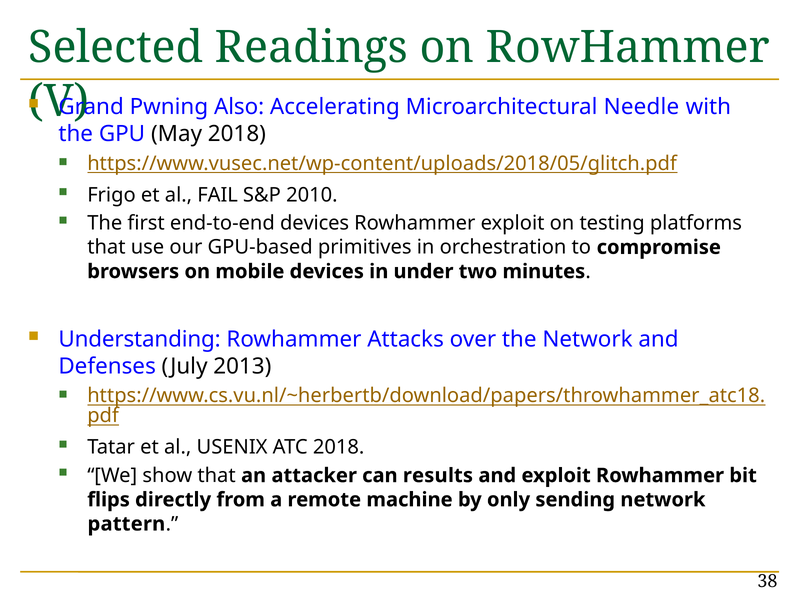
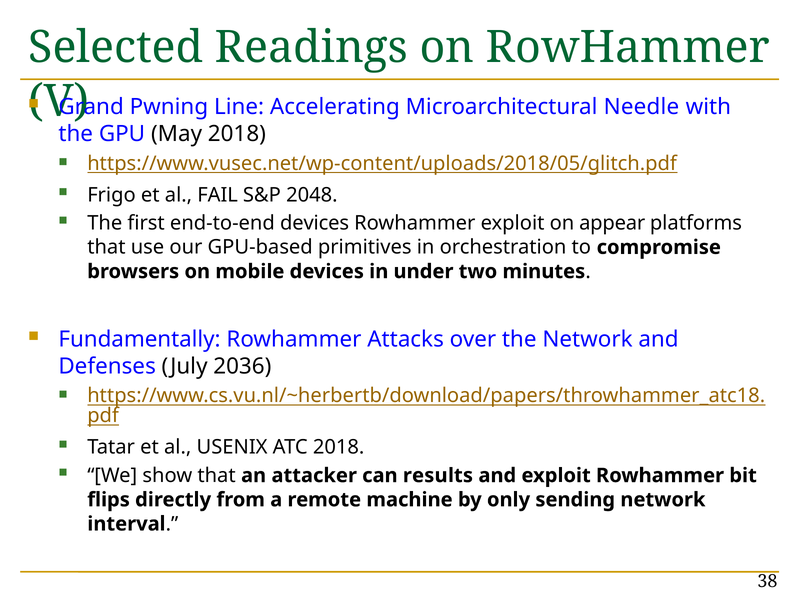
Also: Also -> Line
2010: 2010 -> 2048
testing: testing -> appear
Understanding: Understanding -> Fundamentally
2013: 2013 -> 2036
pattern: pattern -> interval
